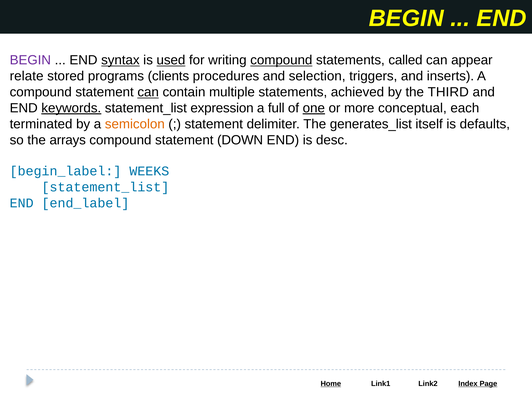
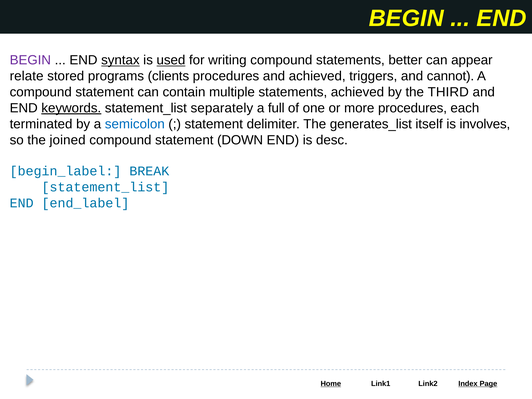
compound at (281, 60) underline: present -> none
called: called -> better
and selection: selection -> achieved
inserts: inserts -> cannot
can at (148, 92) underline: present -> none
expression: expression -> separately
one underline: present -> none
more conceptual: conceptual -> procedures
semicolon colour: orange -> blue
defaults: defaults -> involves
arrays: arrays -> joined
WEEKS: WEEKS -> BREAK
